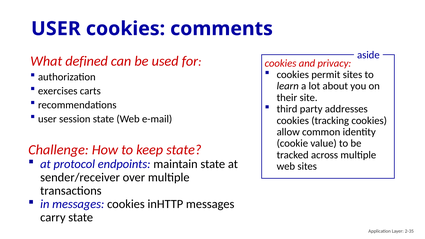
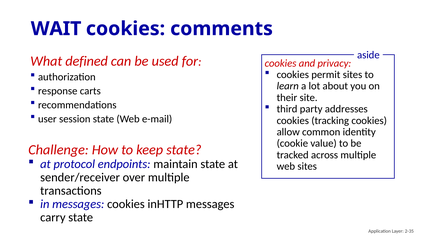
USER at (56, 29): USER -> WAIT
exercises: exercises -> response
